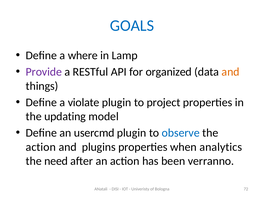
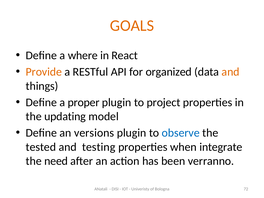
GOALS colour: blue -> orange
Lamp: Lamp -> React
Provide colour: purple -> orange
violate: violate -> proper
usercmd: usercmd -> versions
action at (41, 147): action -> tested
plugins: plugins -> testing
analytics: analytics -> integrate
